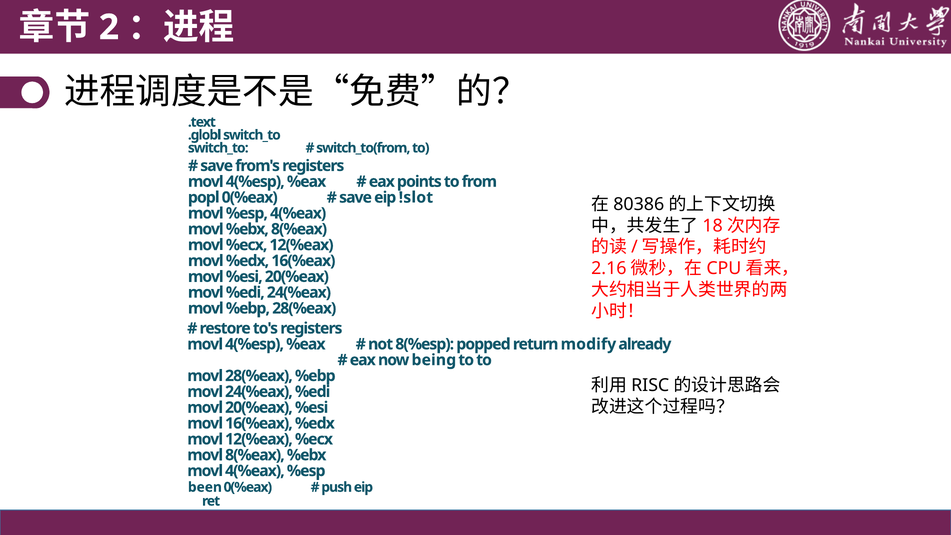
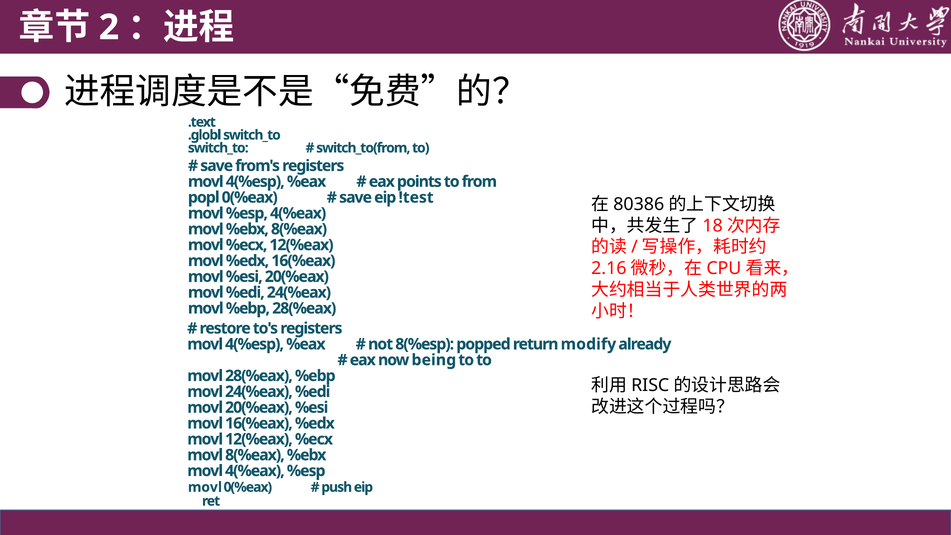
!slot: !slot -> !test
been at (205, 487): been -> movl
